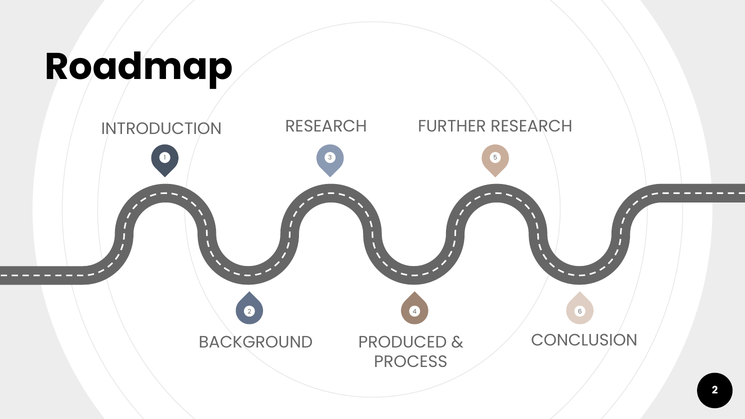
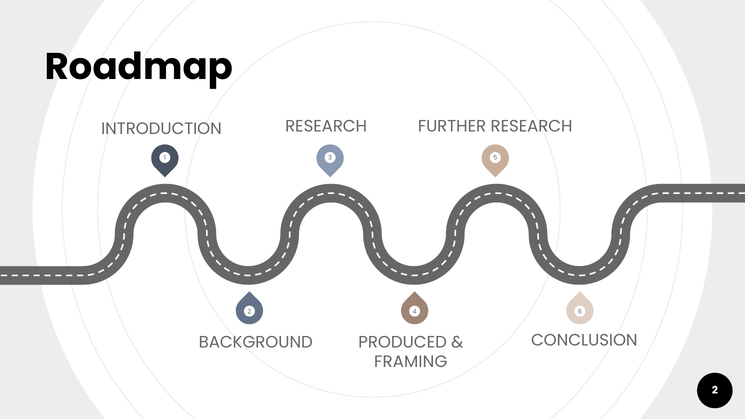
PROCESS: PROCESS -> FRAMING
